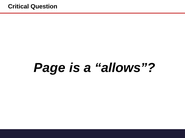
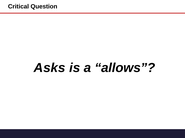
Page: Page -> Asks
